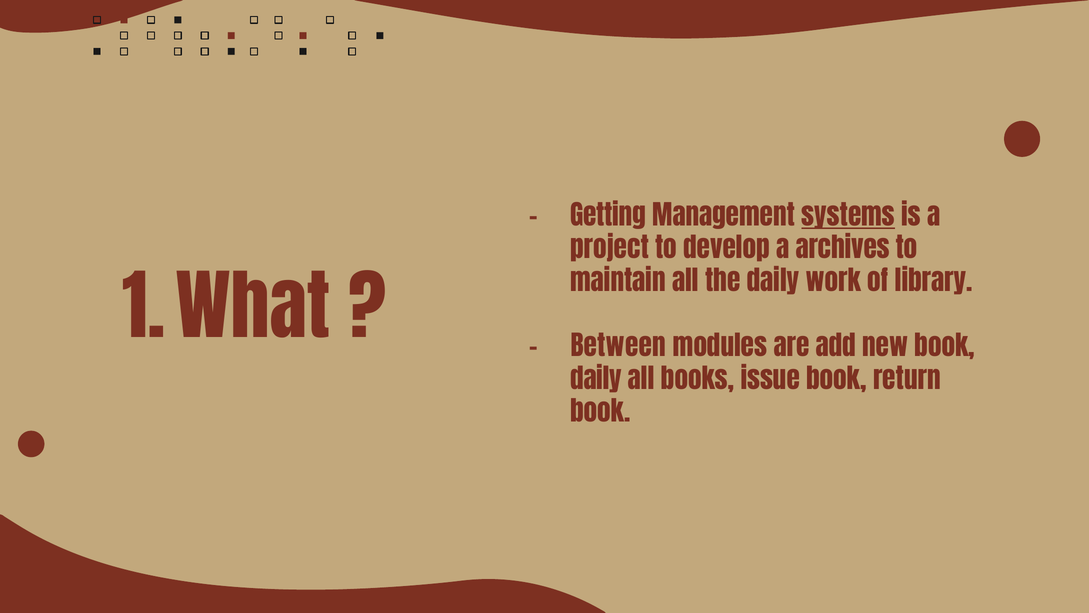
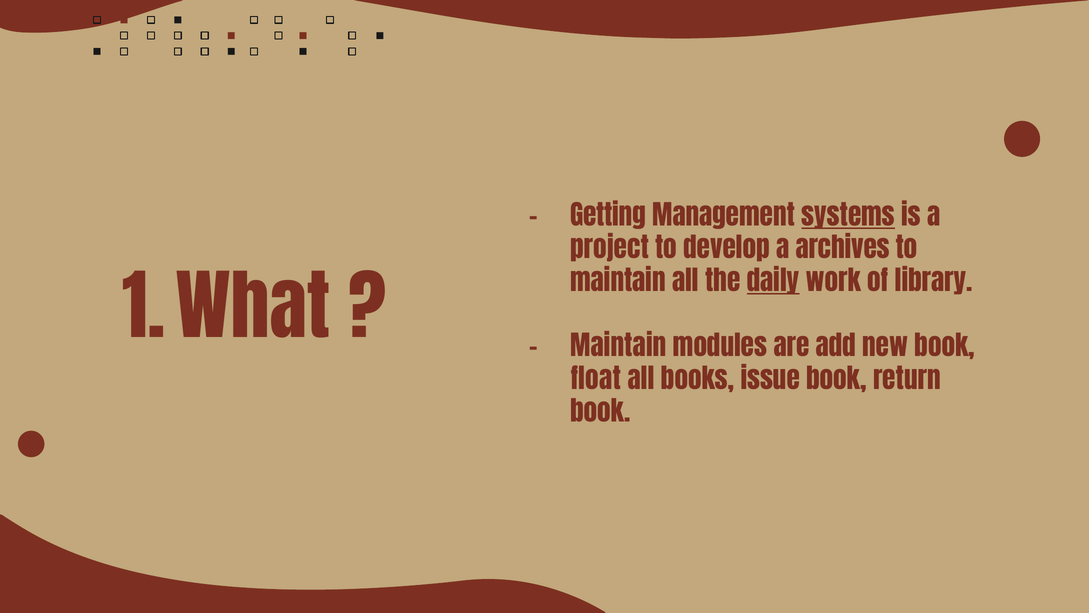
daily at (773, 282) underline: none -> present
Between at (618, 347): Between -> Maintain
daily at (596, 380): daily -> float
